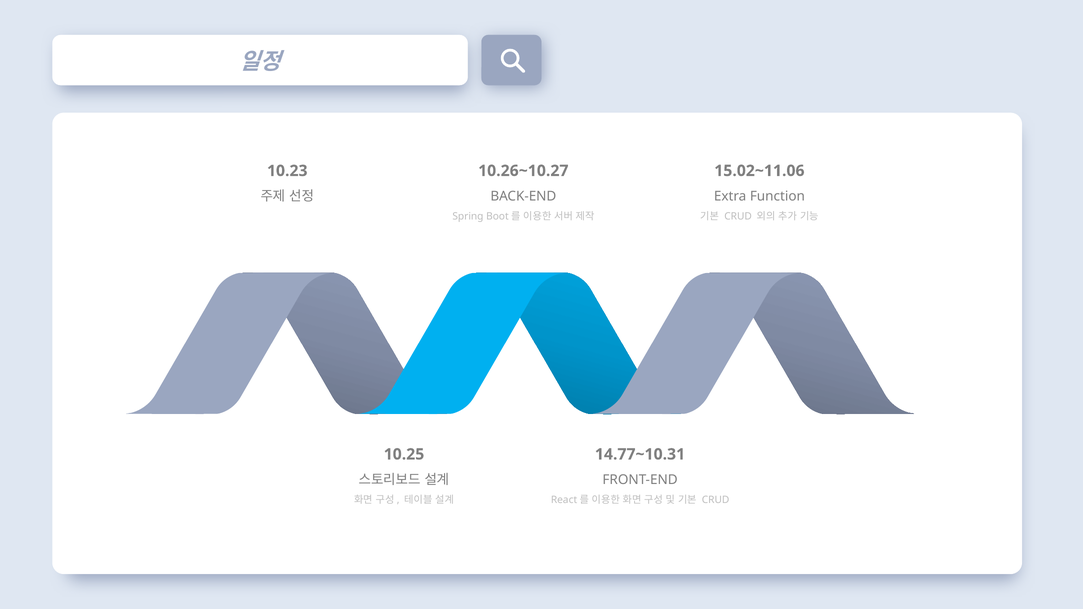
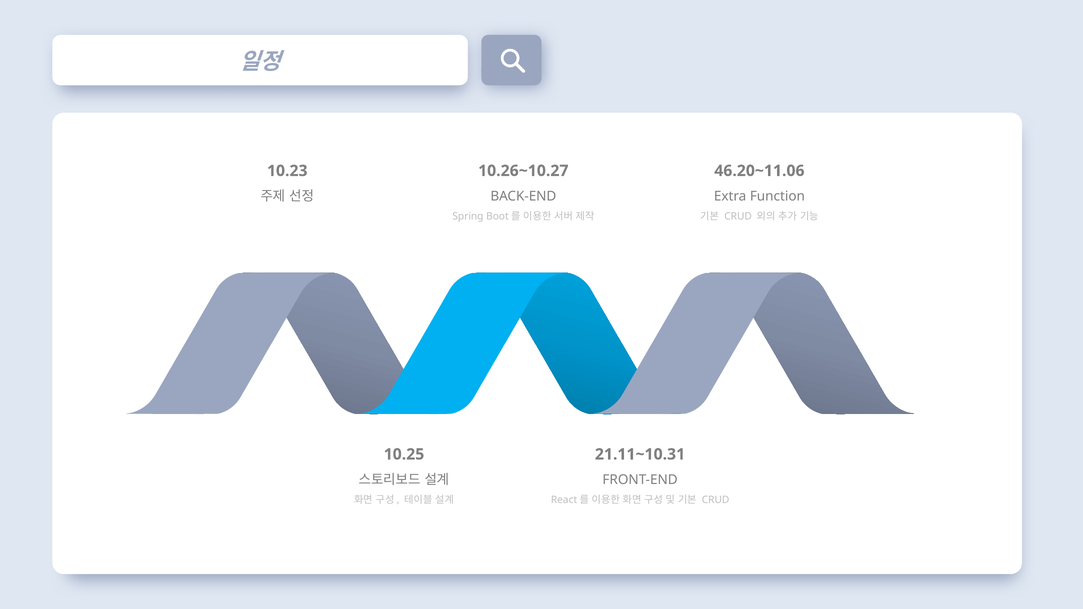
15.02~11.06: 15.02~11.06 -> 46.20~11.06
14.77~10.31: 14.77~10.31 -> 21.11~10.31
